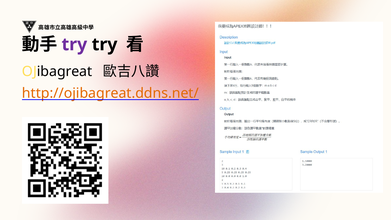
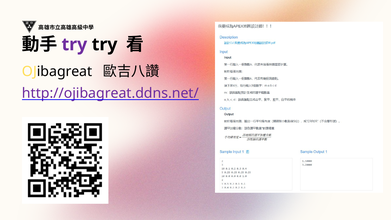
http://ojibagreat.ddns.net/ colour: orange -> purple
